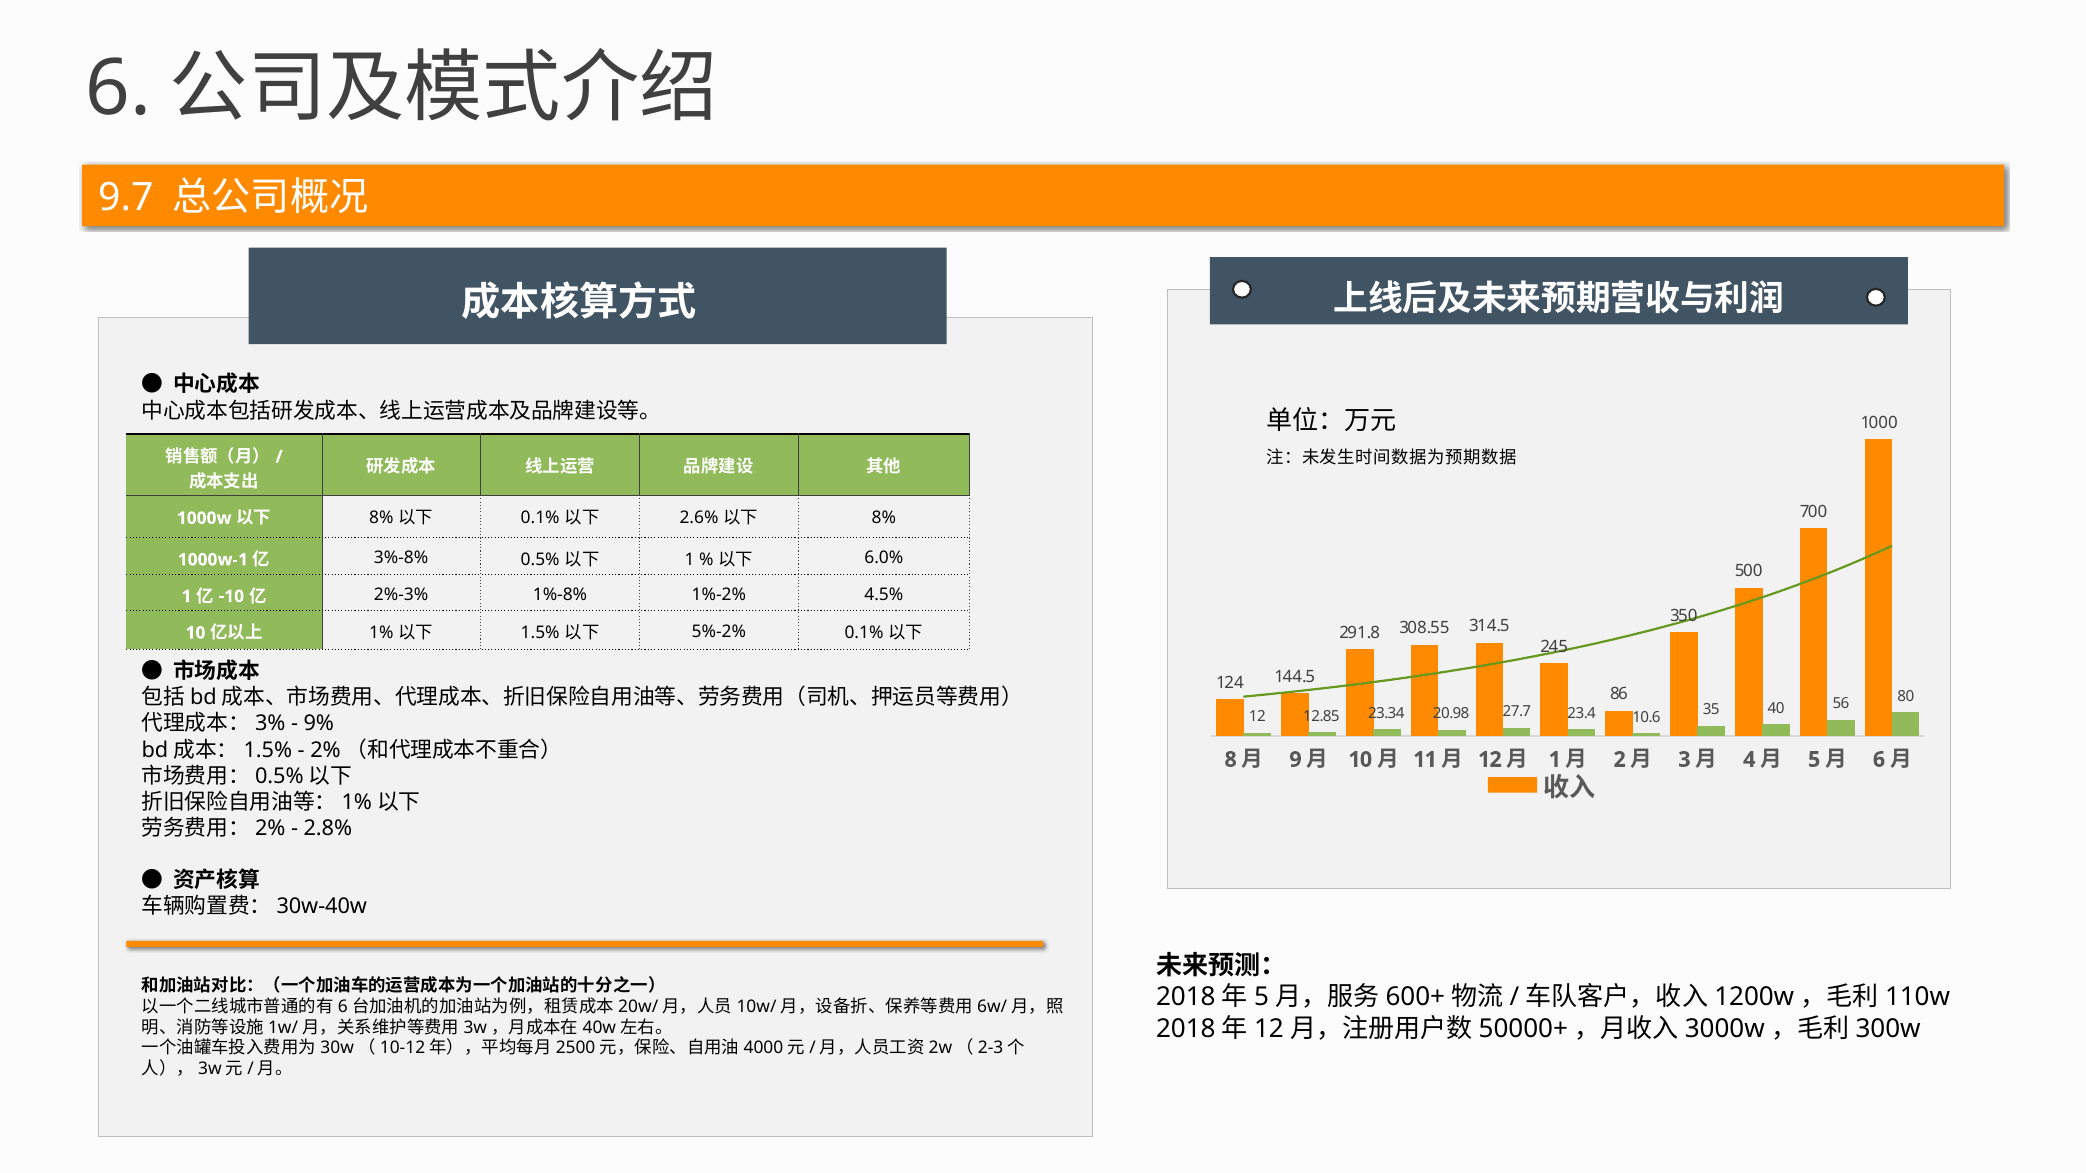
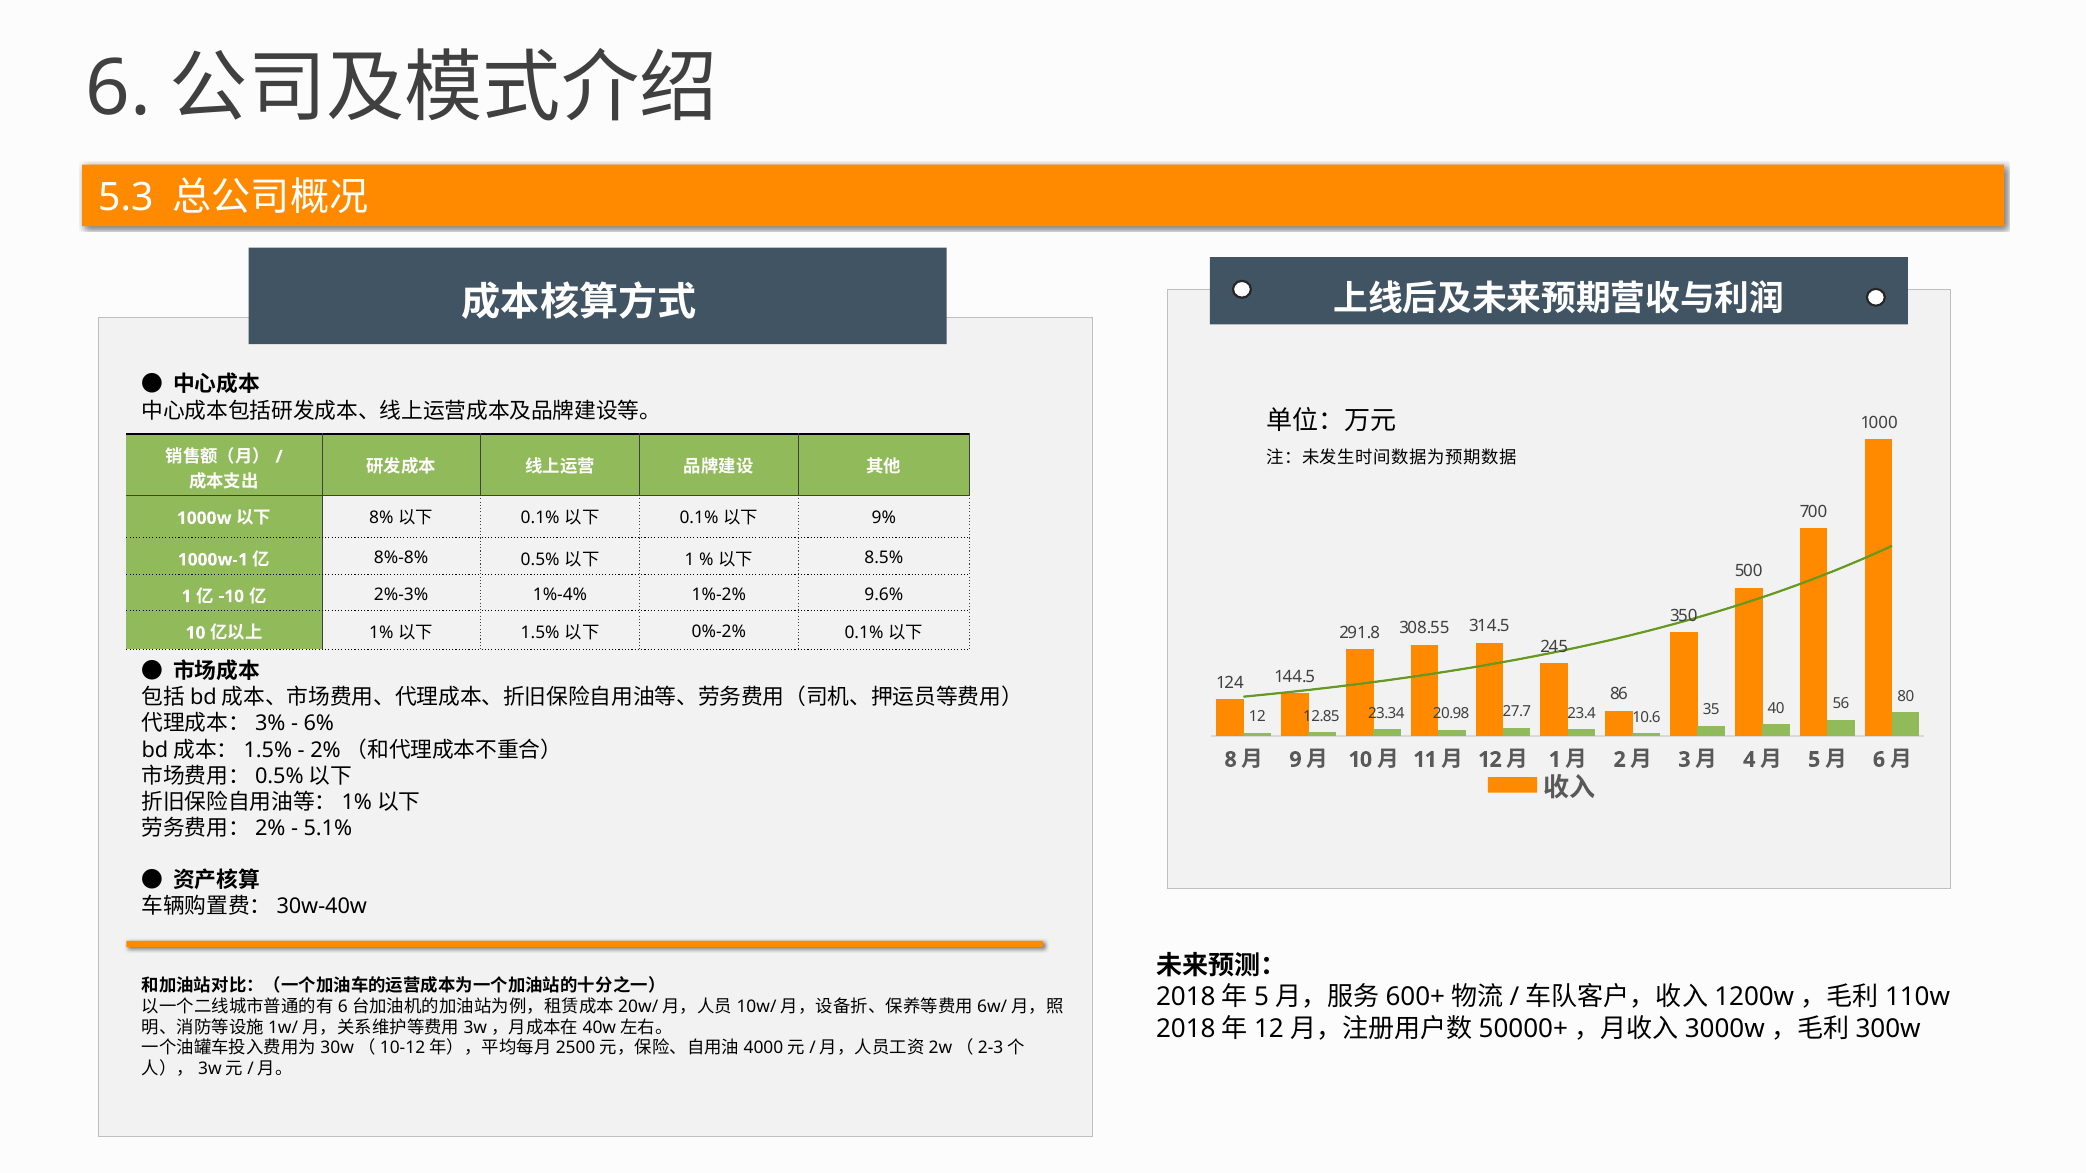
9.7: 9.7 -> 5.3
2.6% at (699, 518): 2.6% -> 0.1%
8% at (884, 518): 8% -> 9%
3%-8%: 3%-8% -> 8%-8%
6.0%: 6.0% -> 8.5%
1%-8%: 1%-8% -> 1%-4%
4.5%: 4.5% -> 9.6%
5%-2%: 5%-2% -> 0%-2%
9%: 9% -> 6%
2.8%: 2.8% -> 5.1%
